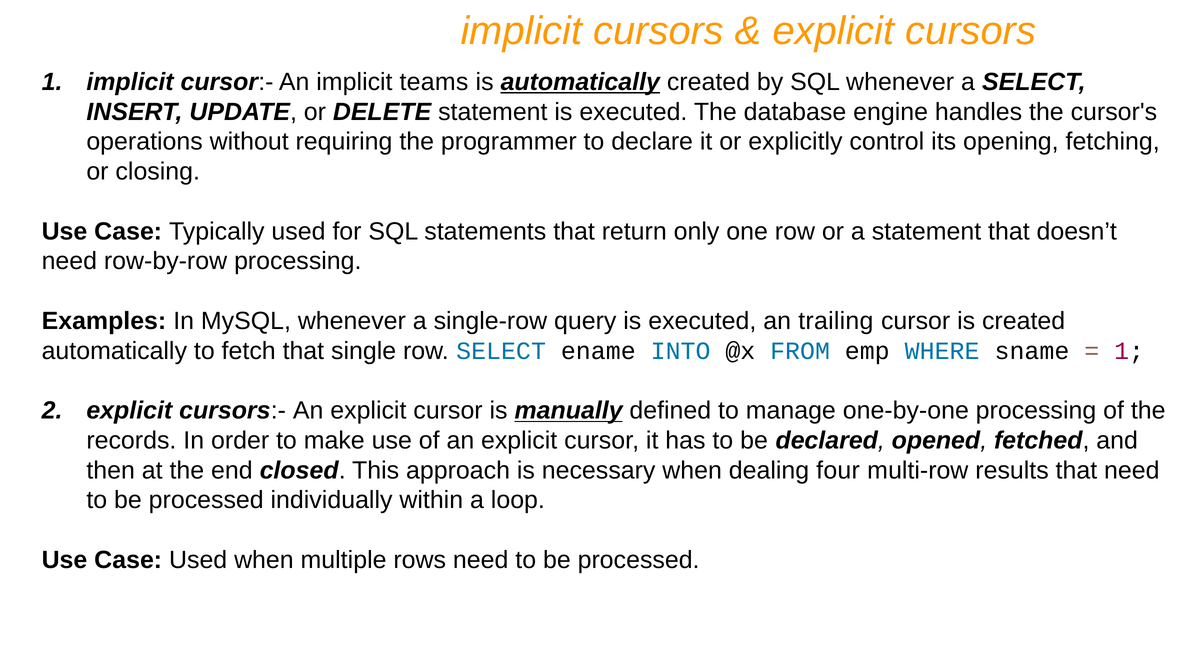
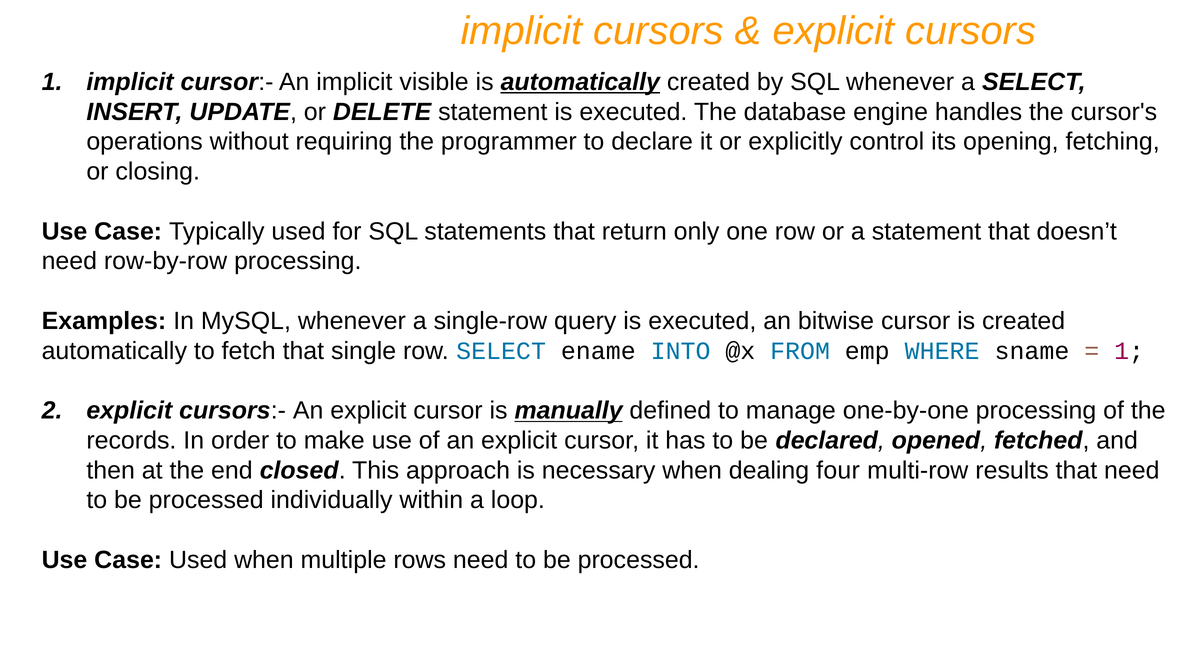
teams: teams -> visible
trailing: trailing -> bitwise
